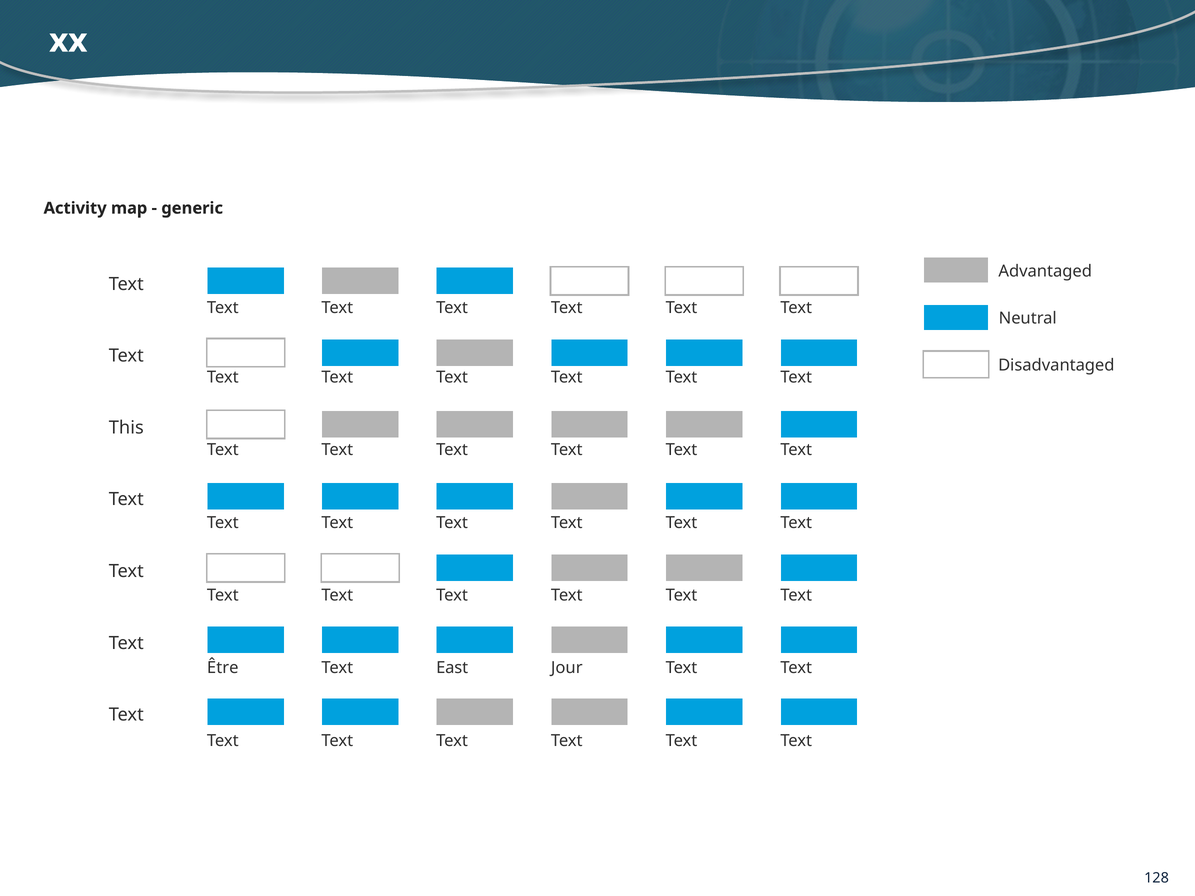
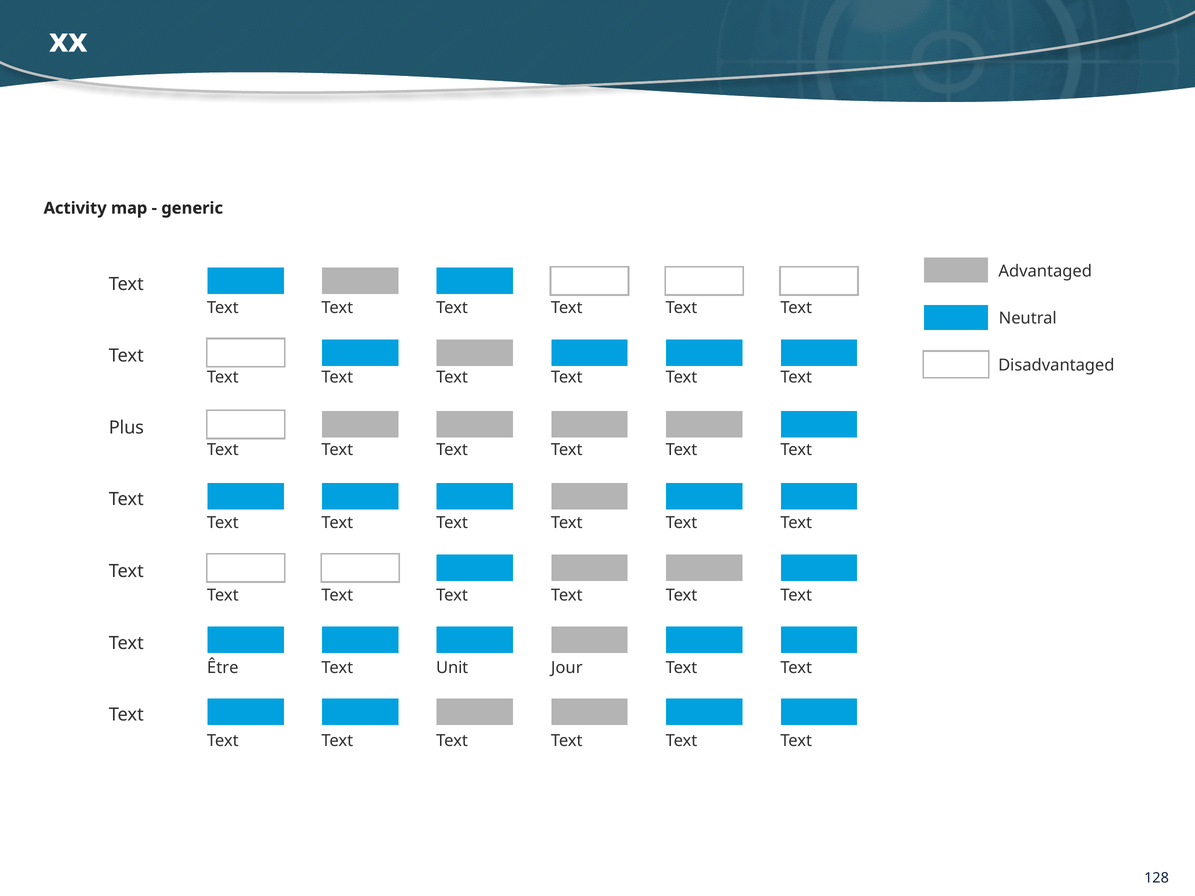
This: This -> Plus
East: East -> Unit
